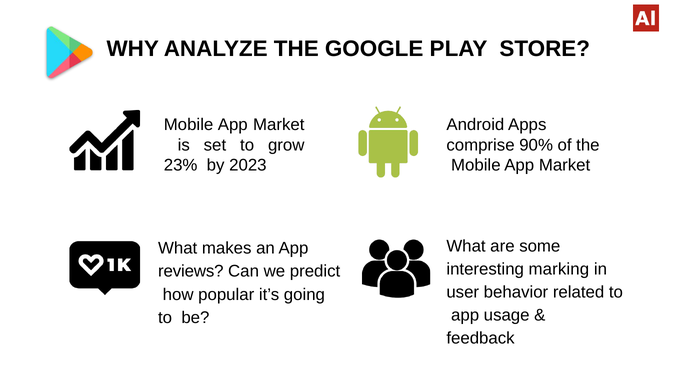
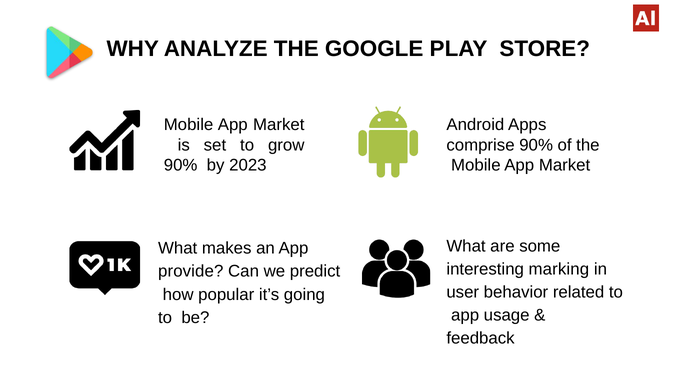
23% at (181, 165): 23% -> 90%
reviews: reviews -> provide
